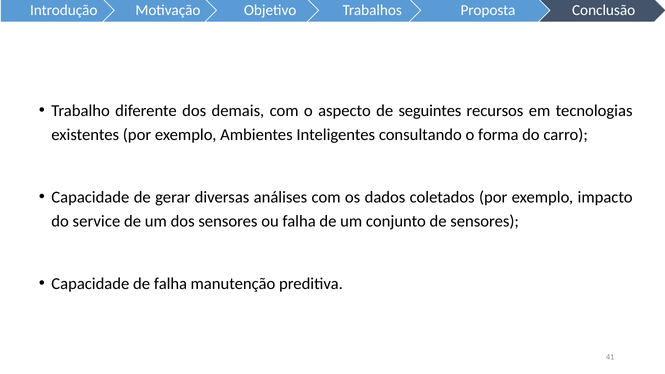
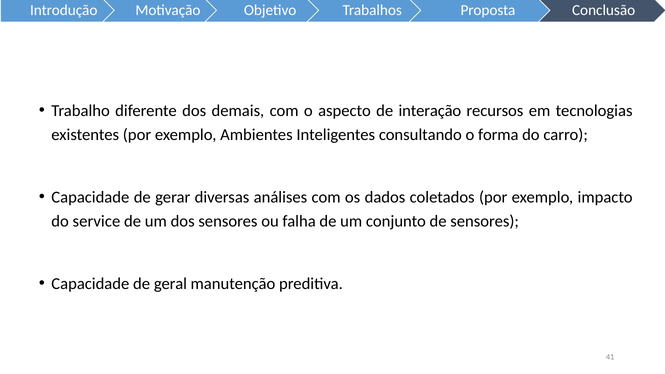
seguintes: seguintes -> interação
de falha: falha -> geral
